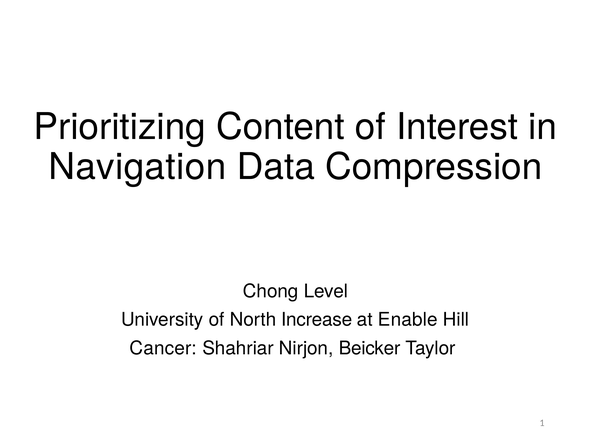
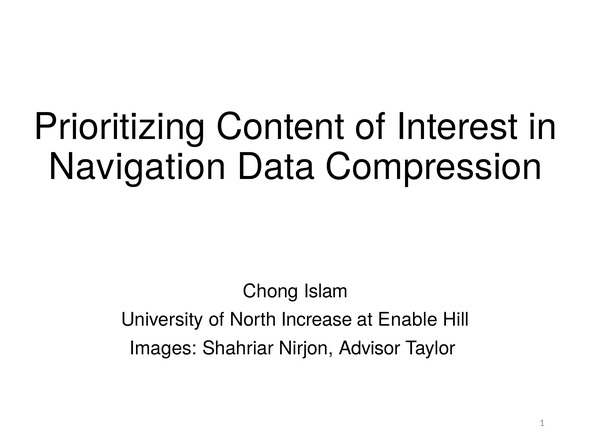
Level: Level -> Islam
Cancer: Cancer -> Images
Beicker: Beicker -> Advisor
